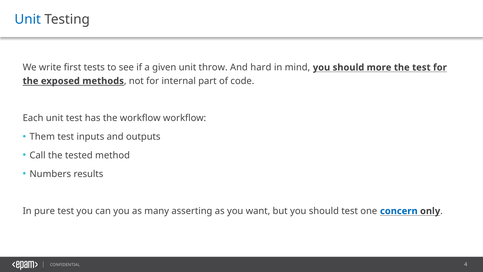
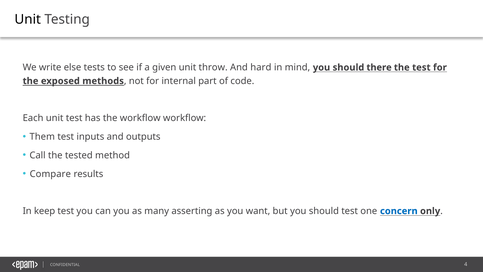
Unit at (28, 19) colour: blue -> black
first: first -> else
more: more -> there
Numbers: Numbers -> Compare
pure: pure -> keep
